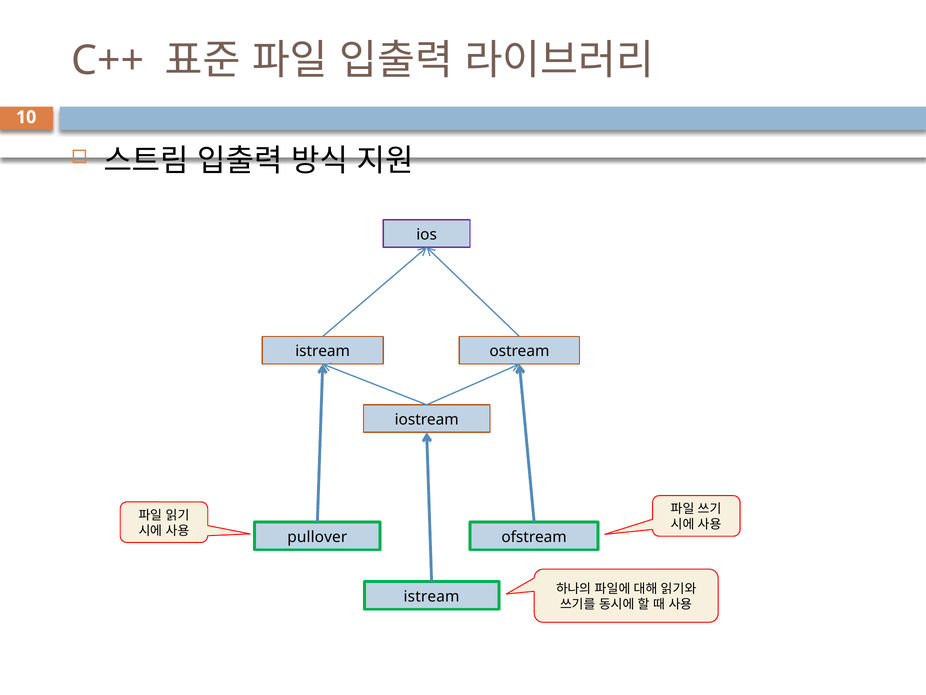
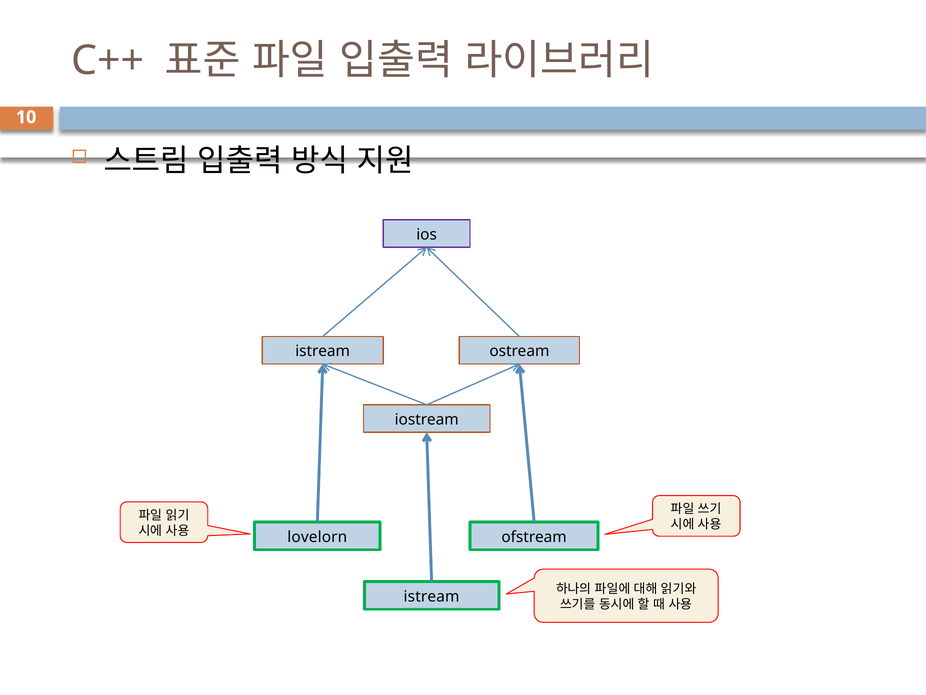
pullover: pullover -> lovelorn
